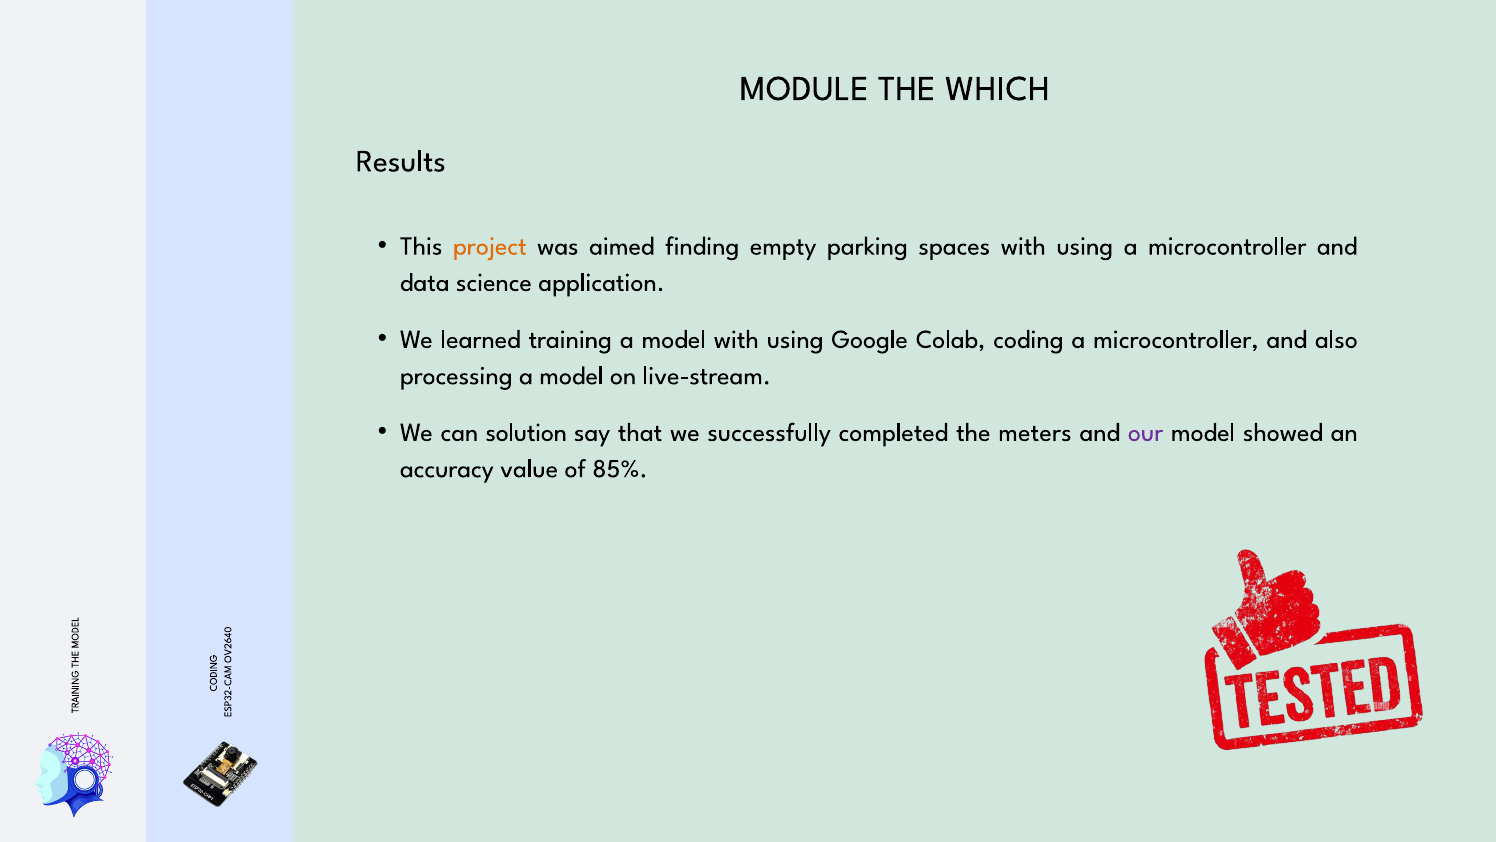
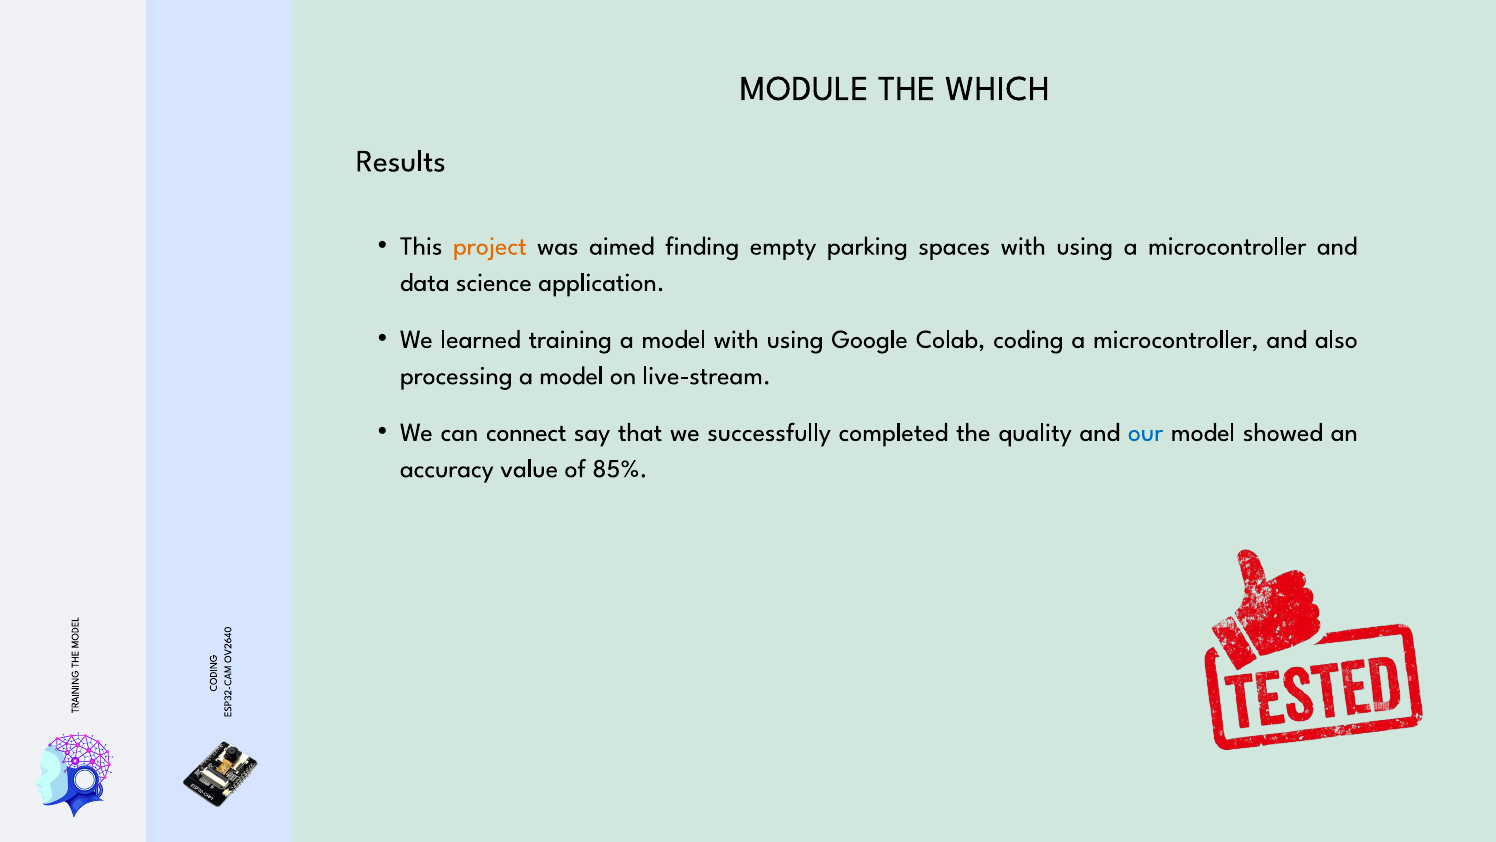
solution: solution -> connect
meters: meters -> quality
our colour: purple -> blue
